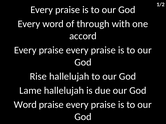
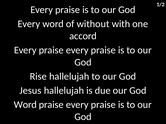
through: through -> without
Lame: Lame -> Jesus
